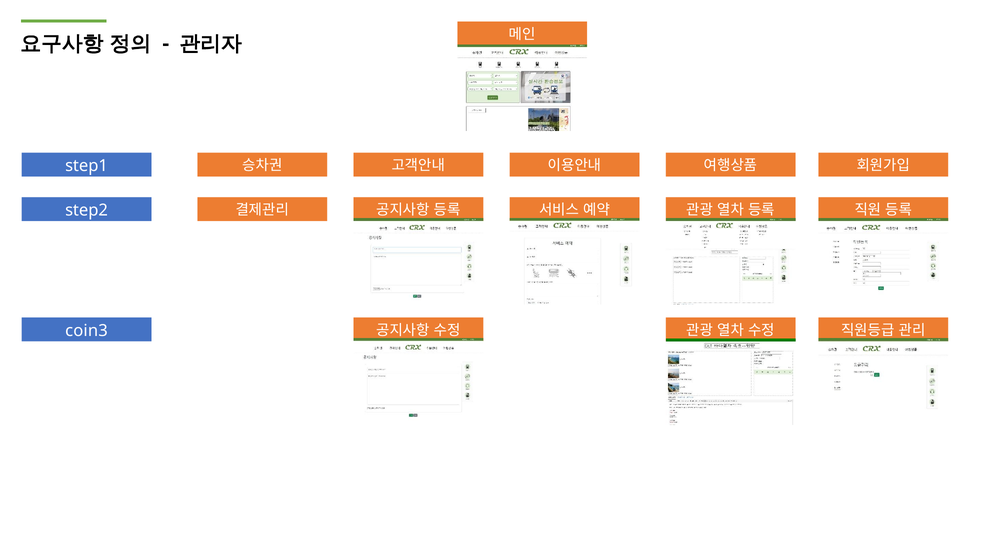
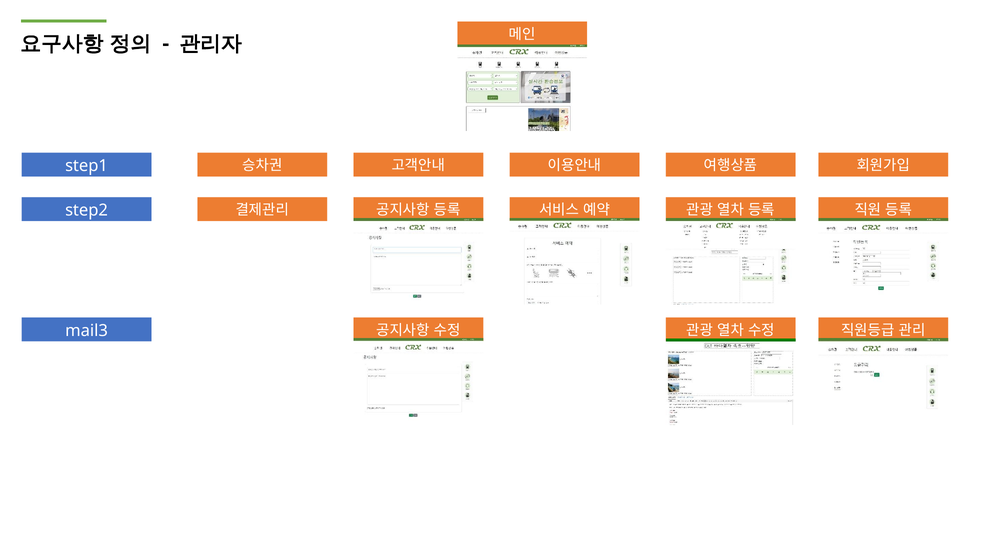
coin3: coin3 -> mail3
